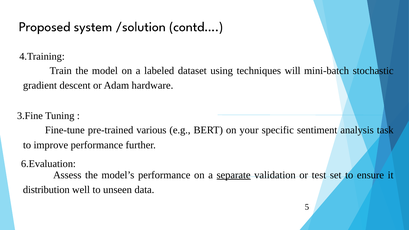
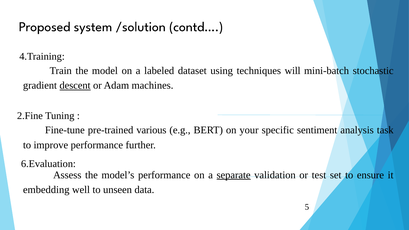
descent underline: none -> present
hardware: hardware -> machines
3.Fine: 3.Fine -> 2.Fine
distribution: distribution -> embedding
